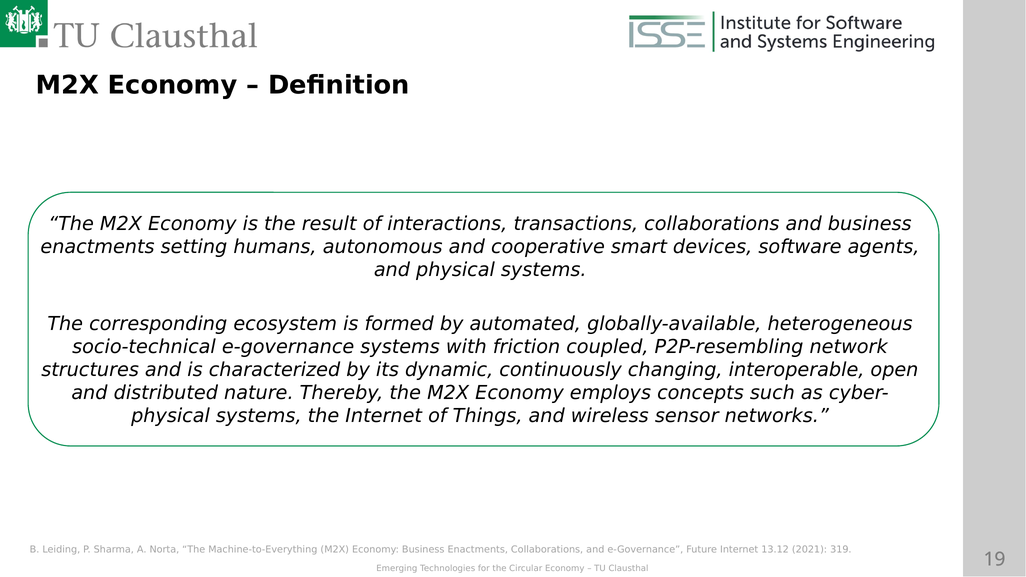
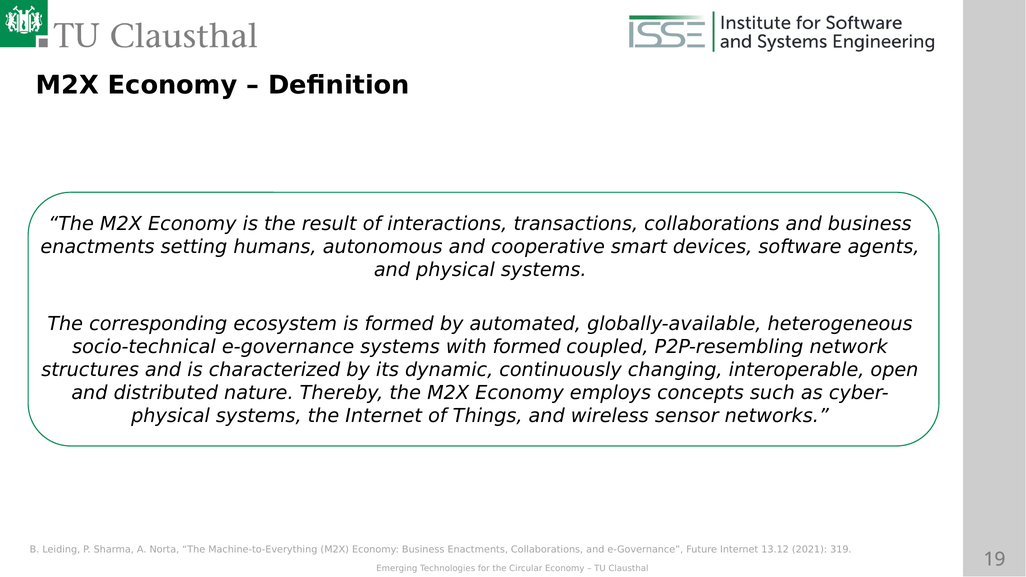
with friction: friction -> formed
